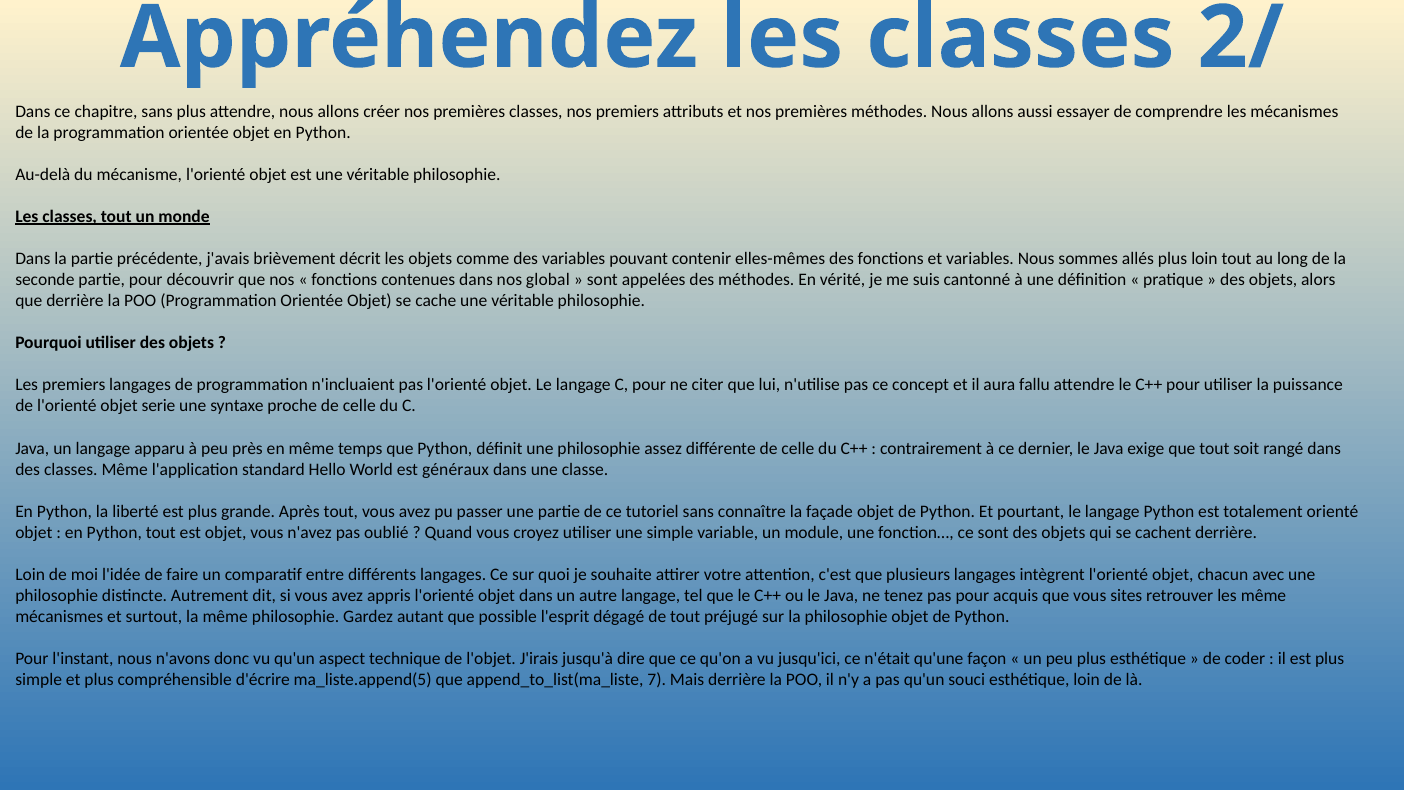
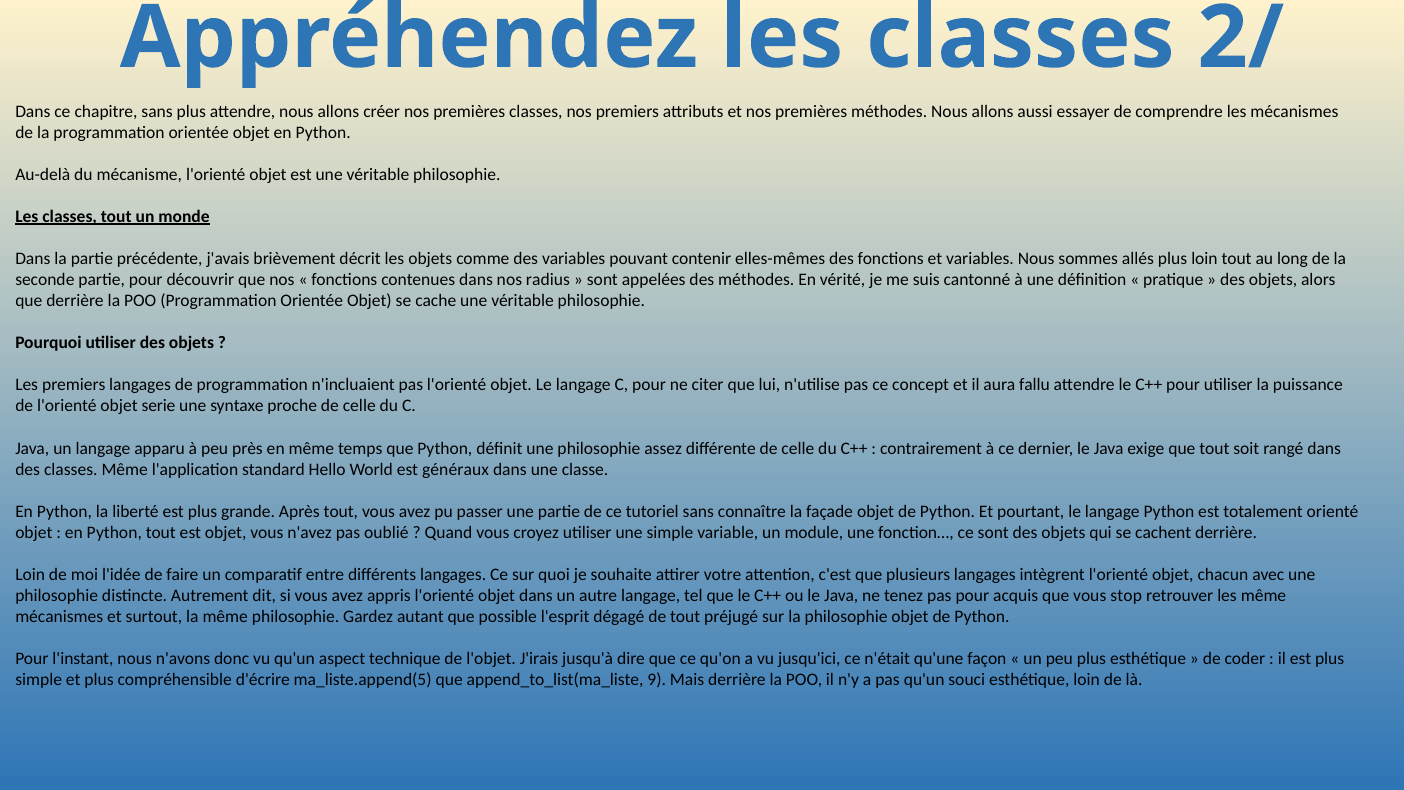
global: global -> radius
sites: sites -> stop
7: 7 -> 9
